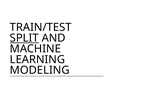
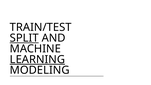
LEARNING underline: none -> present
